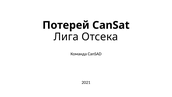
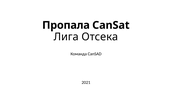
Потерей: Потерей -> Пропала
